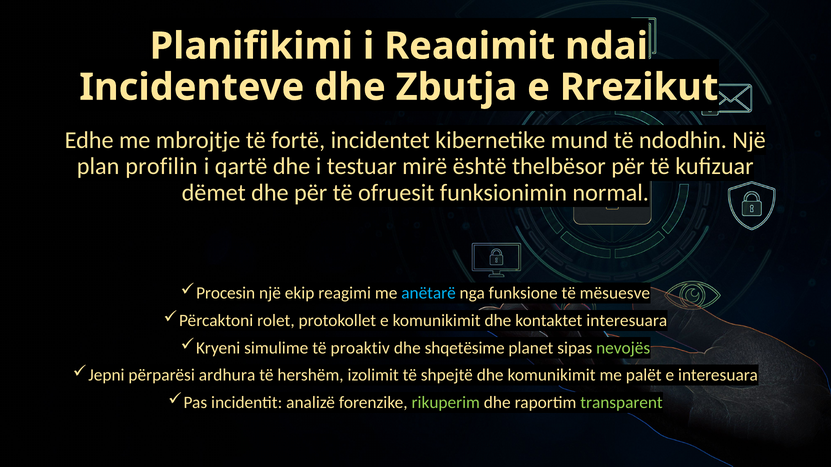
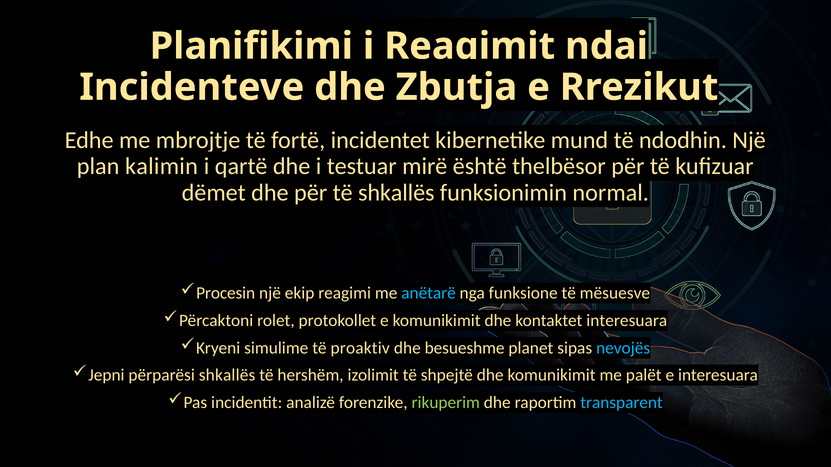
profilin: profilin -> kalimin
të ofruesit: ofruesit -> shkallës
shqetësime: shqetësime -> besueshme
nevojës colour: light green -> light blue
përparësi ardhura: ardhura -> shkallës
transparent colour: light green -> light blue
